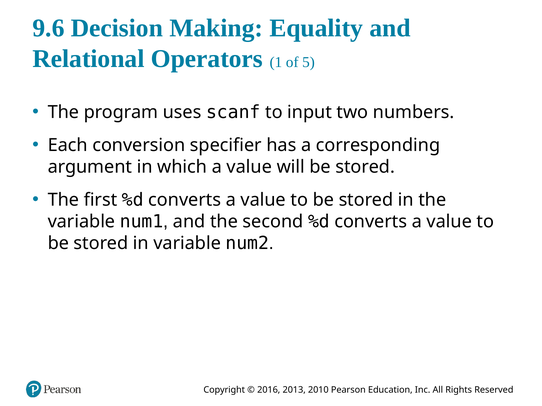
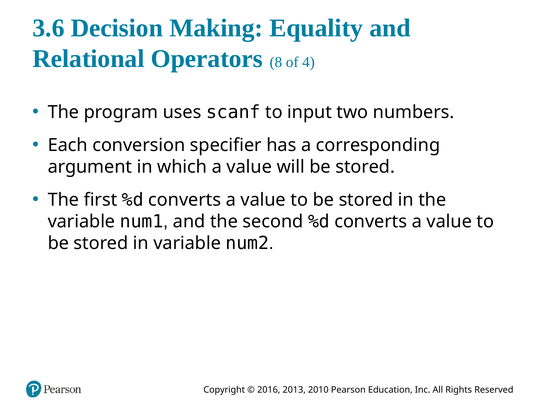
9.6: 9.6 -> 3.6
1: 1 -> 8
5: 5 -> 4
